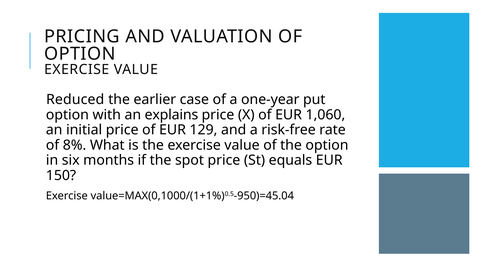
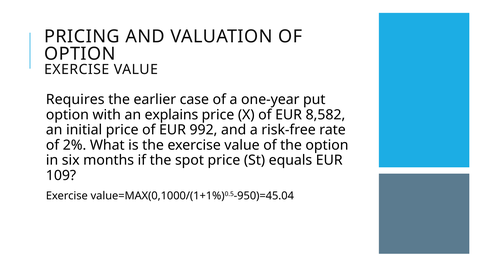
Reduced: Reduced -> Requires
1,060: 1,060 -> 8,582
129: 129 -> 992
8%: 8% -> 2%
150: 150 -> 109
